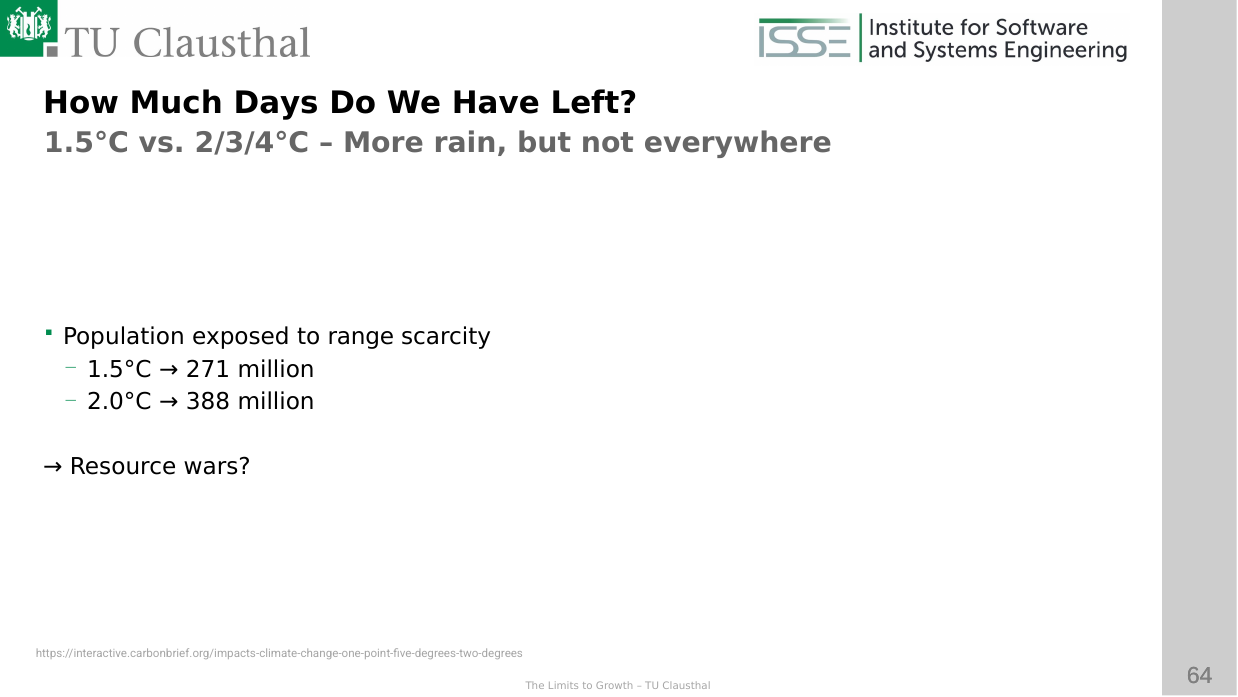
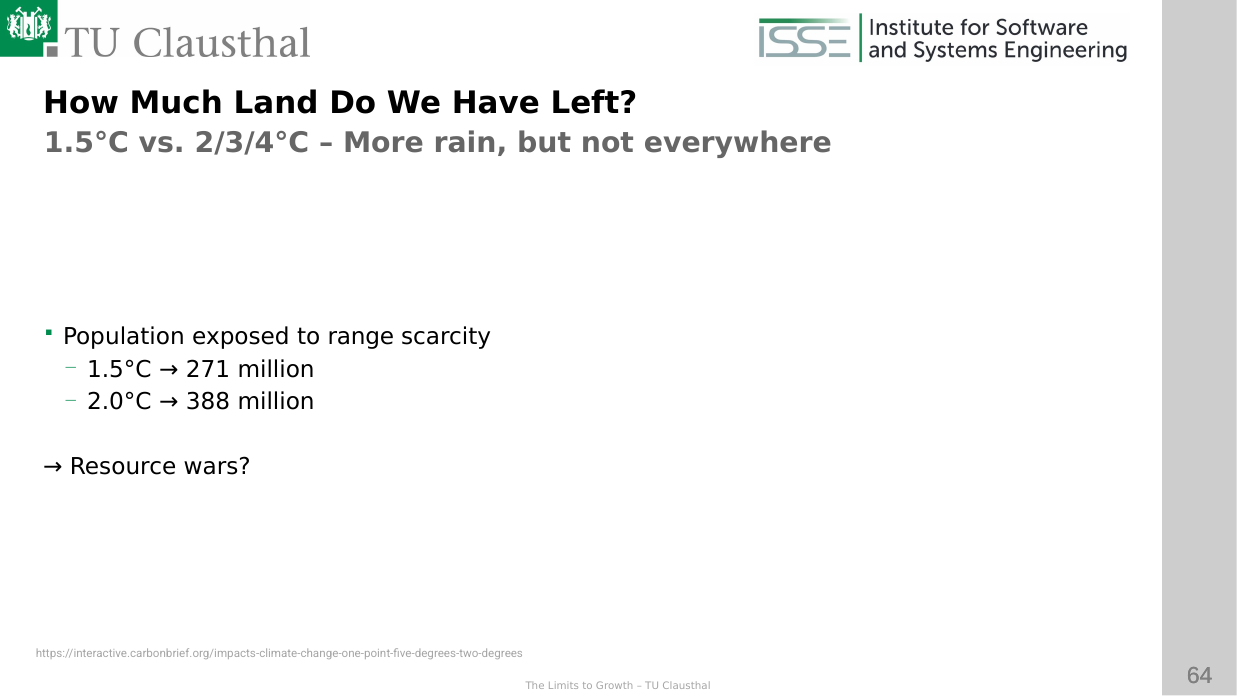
Days: Days -> Land
